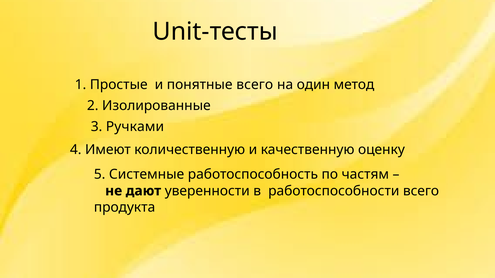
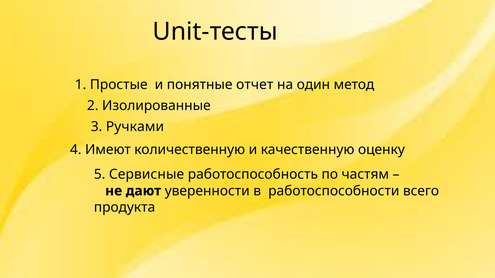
понятные всего: всего -> отчет
Системные: Системные -> Сервисные
